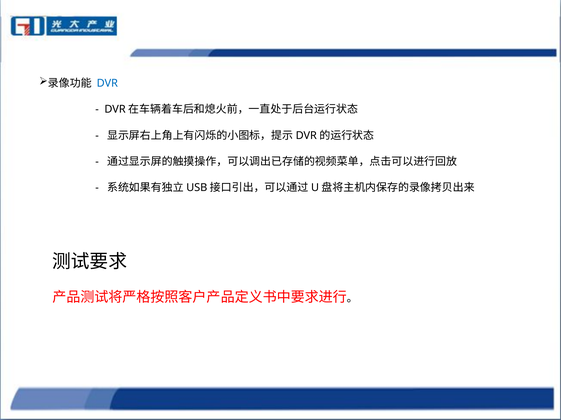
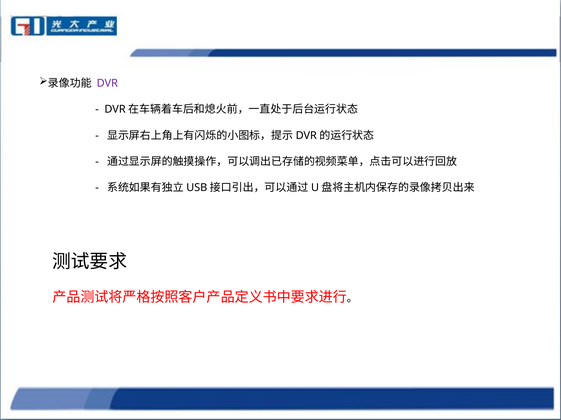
DVR colour: blue -> purple
